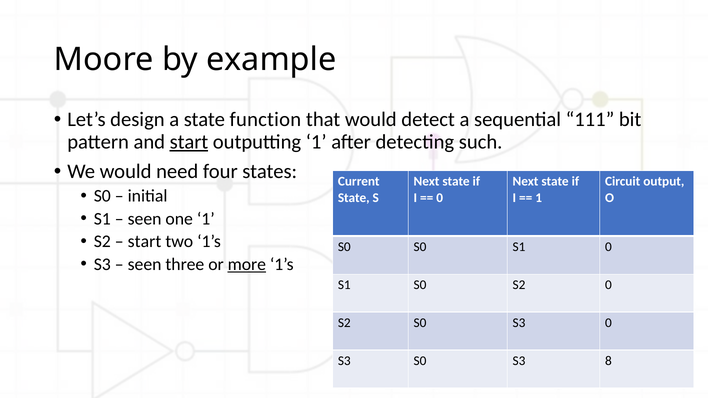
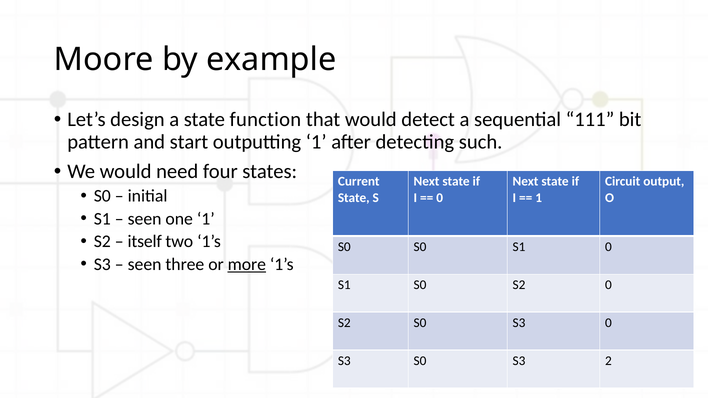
start at (189, 142) underline: present -> none
start at (145, 242): start -> itself
8: 8 -> 2
